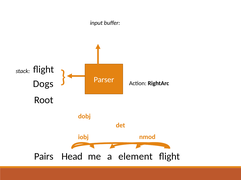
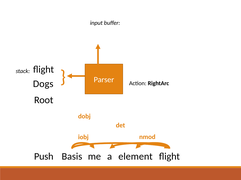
Pairs: Pairs -> Push
Head: Head -> Basis
